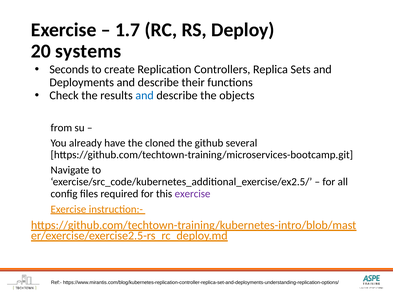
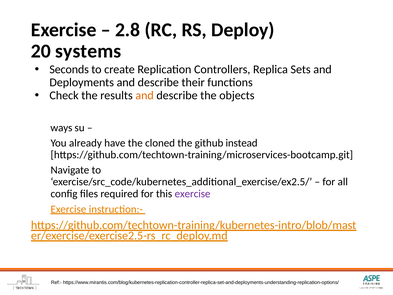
1.7: 1.7 -> 2.8
and at (145, 95) colour: blue -> orange
from: from -> ways
several: several -> instead
